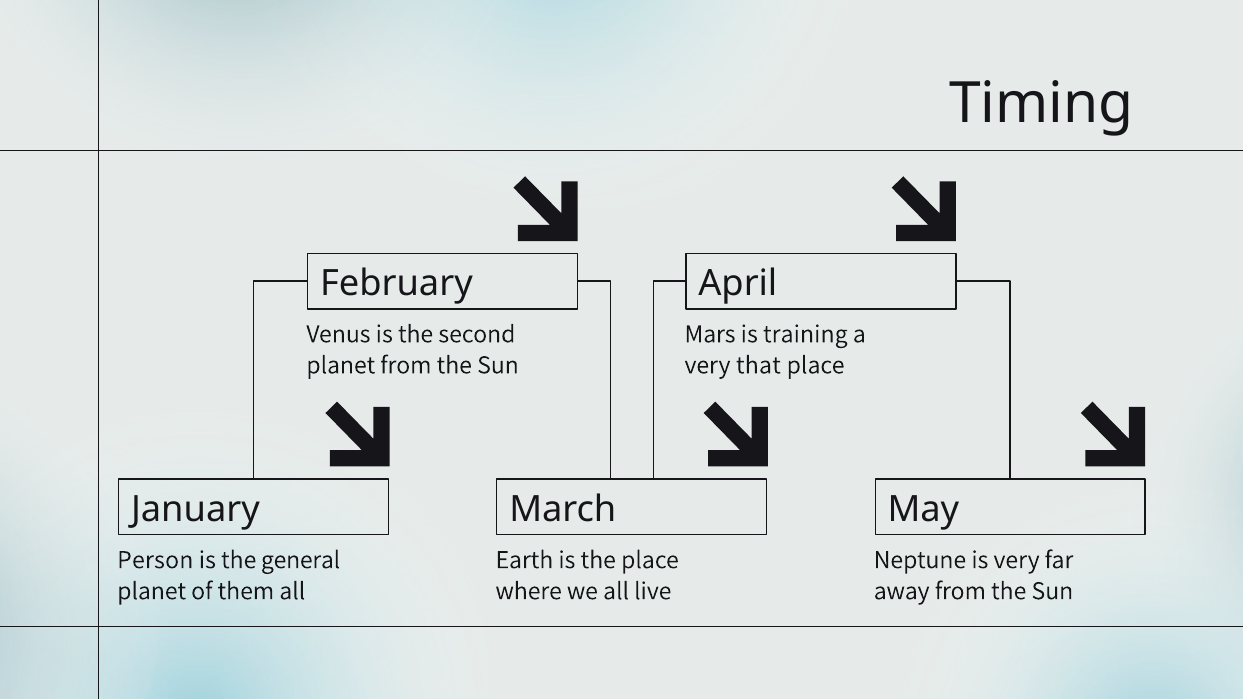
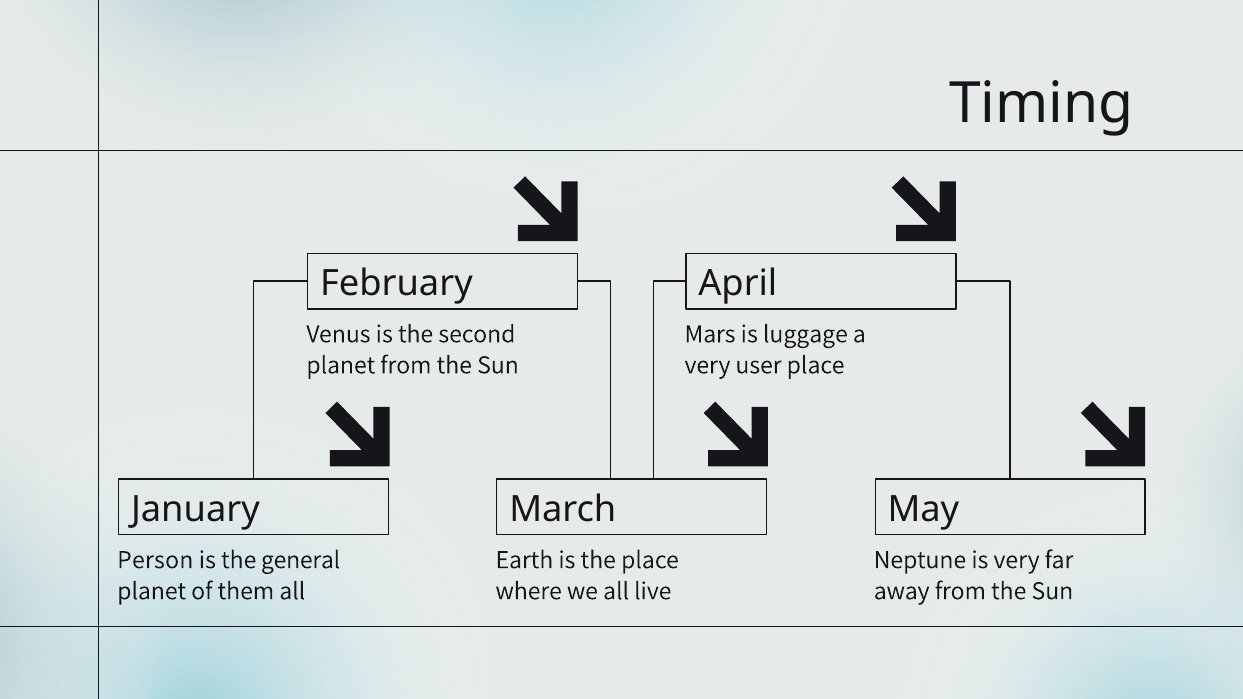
training: training -> luggage
that: that -> user
